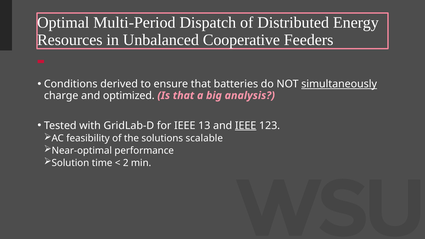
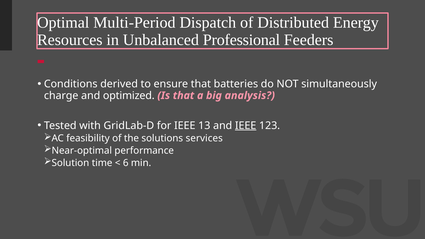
Cooperative: Cooperative -> Professional
simultaneously underline: present -> none
scalable: scalable -> services
2: 2 -> 6
